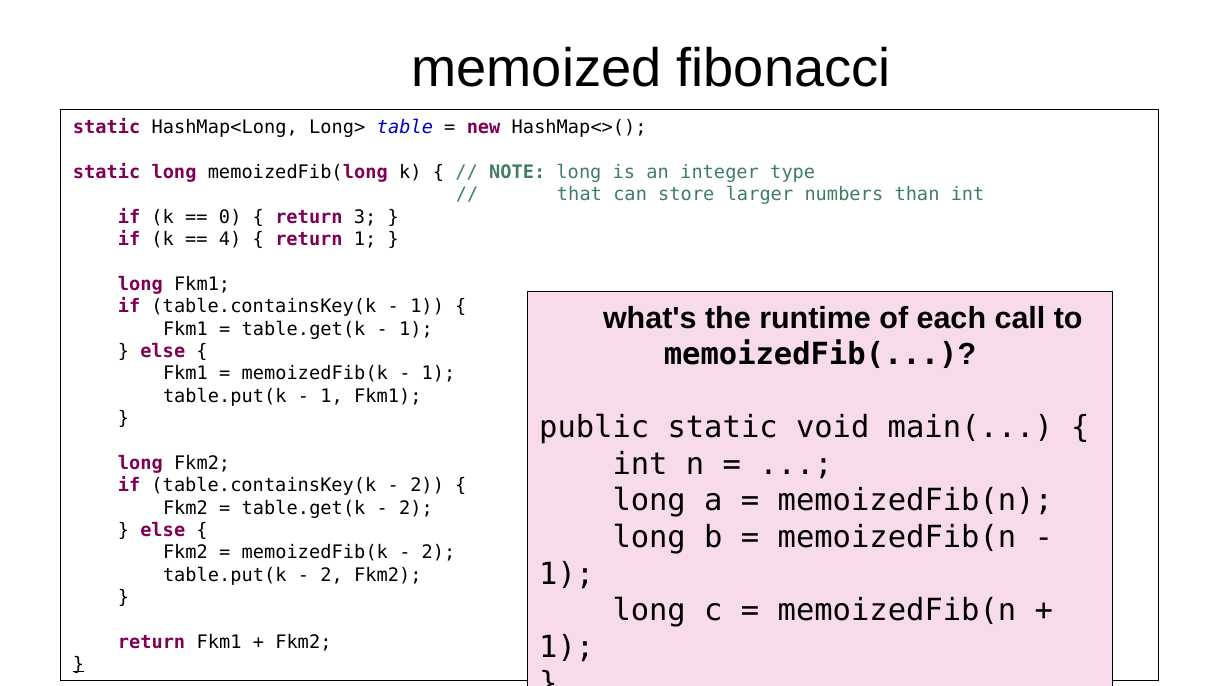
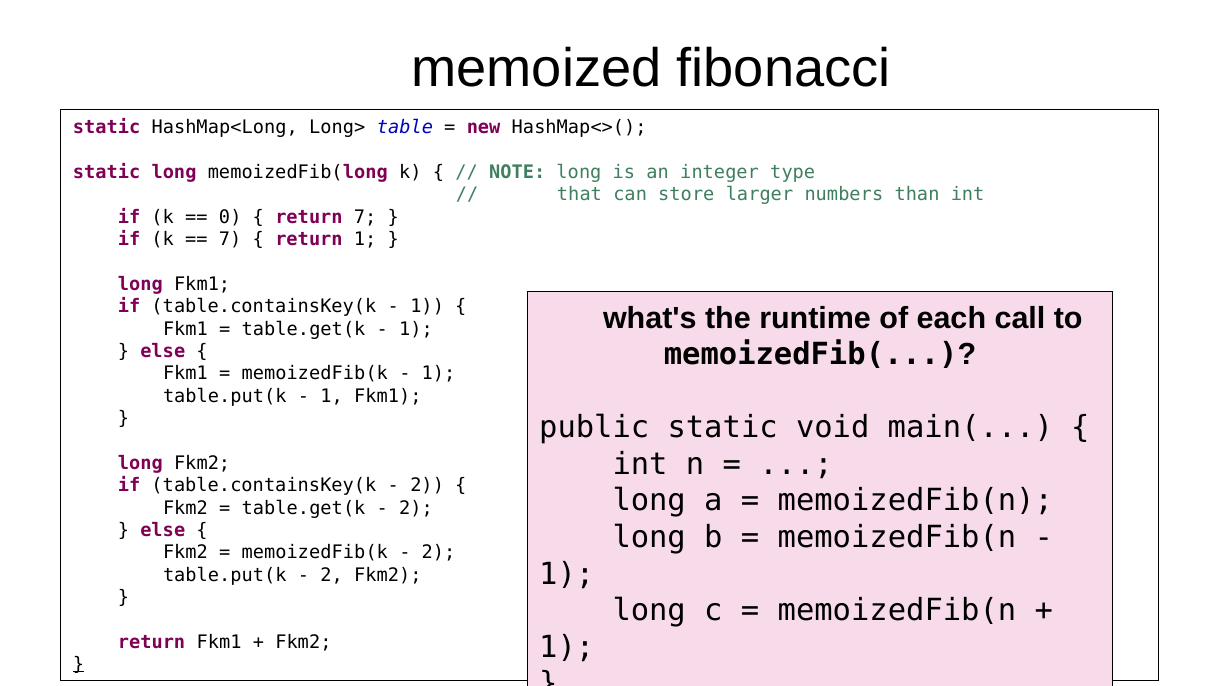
return 3: 3 -> 7
4 at (230, 240): 4 -> 7
